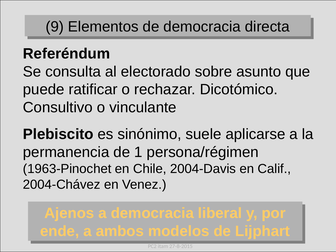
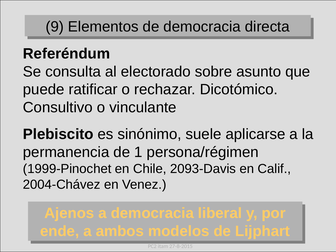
1963-Pinochet: 1963-Pinochet -> 1999-Pinochet
2004-Davis: 2004-Davis -> 2093-Davis
